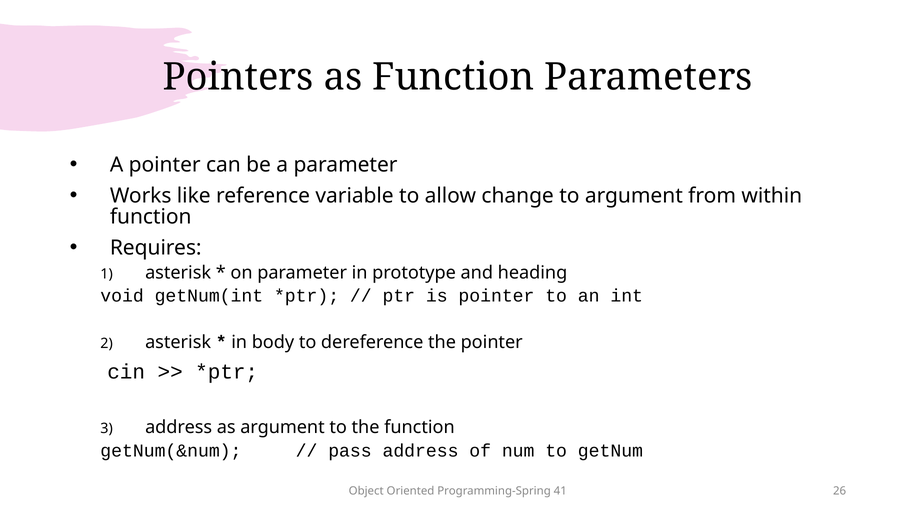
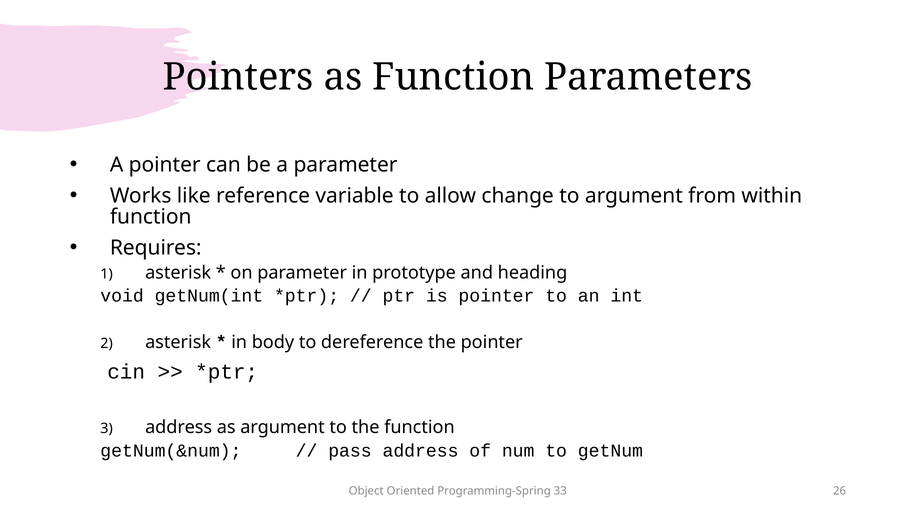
41: 41 -> 33
